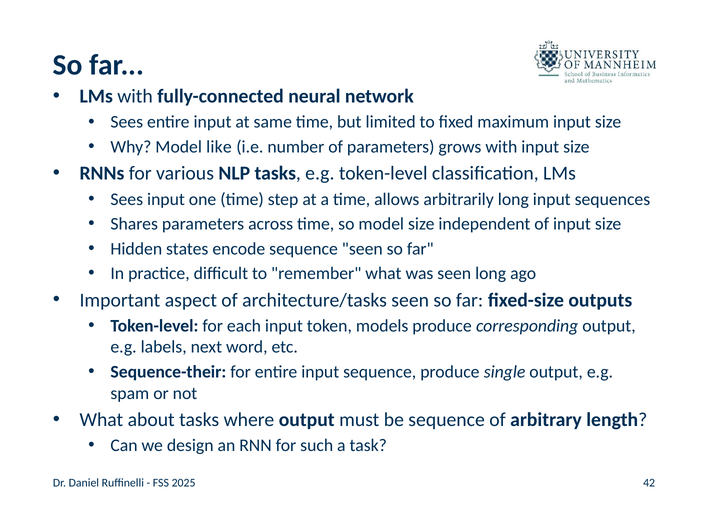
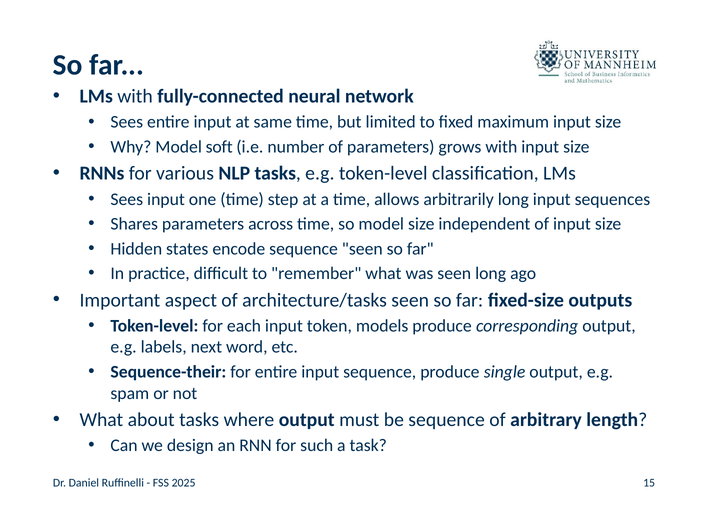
like: like -> soft
42: 42 -> 15
